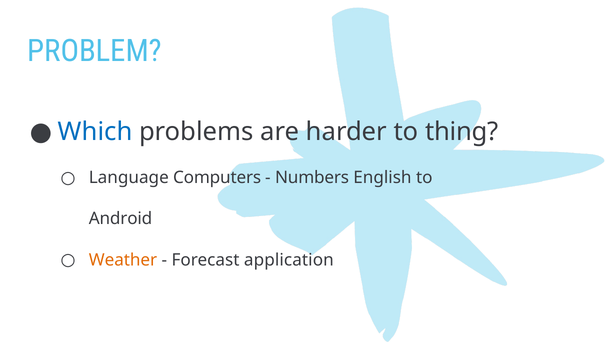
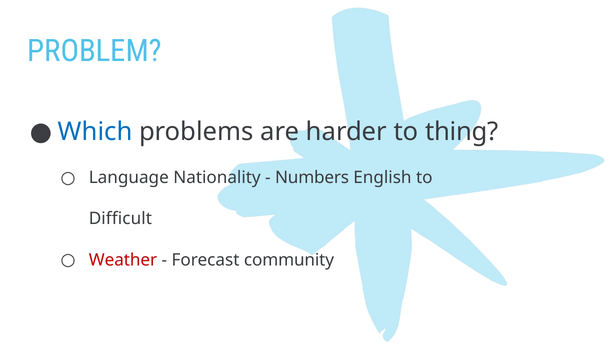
Computers: Computers -> Nationality
Android: Android -> Difficult
Weather colour: orange -> red
application: application -> community
